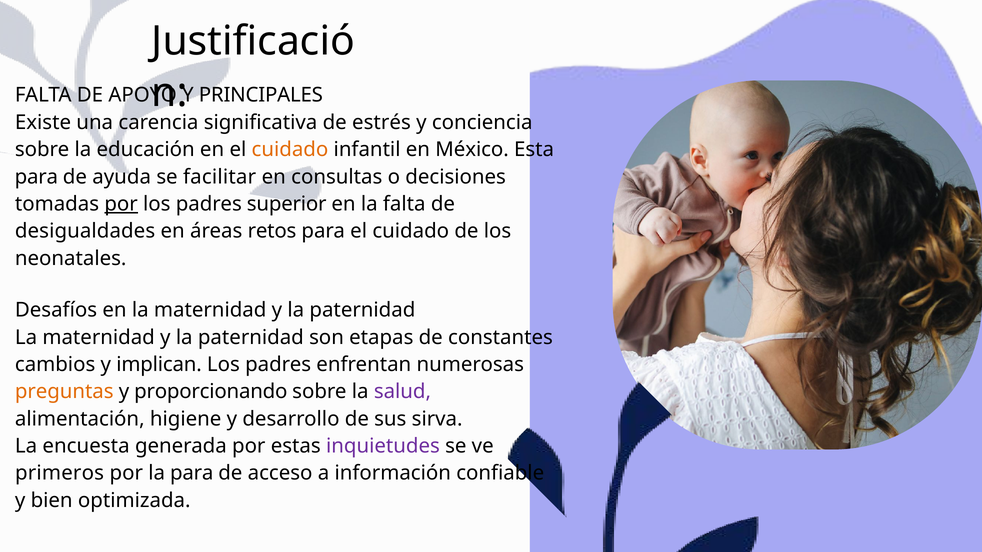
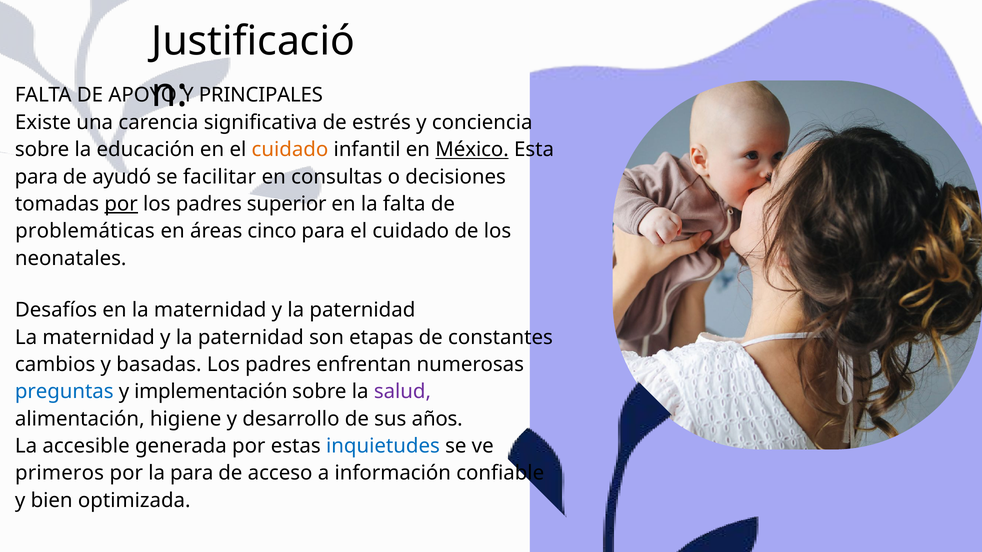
México underline: none -> present
ayuda: ayuda -> ayudó
desigualdades: desigualdades -> problemáticas
retos: retos -> cinco
implican: implican -> basadas
preguntas colour: orange -> blue
proporcionando: proporcionando -> implementación
sirva: sirva -> años
encuesta: encuesta -> accesible
inquietudes colour: purple -> blue
